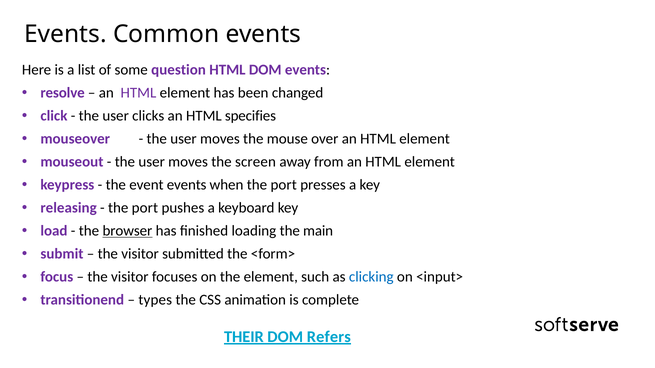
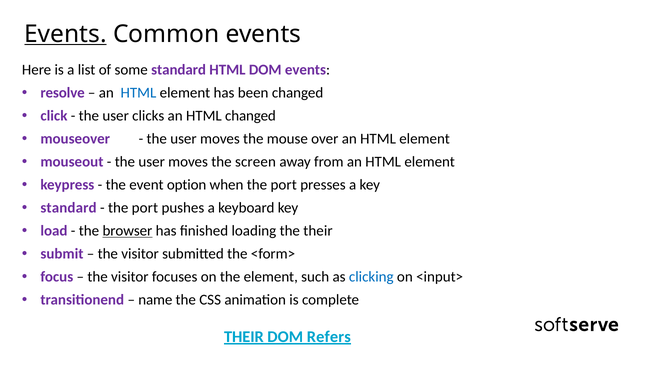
Events at (65, 34) underline: none -> present
some question: question -> standard
HTML at (138, 93) colour: purple -> blue
HTML specifies: specifies -> changed
event events: events -> option
releasing at (69, 208): releasing -> standard
the main: main -> their
types: types -> name
